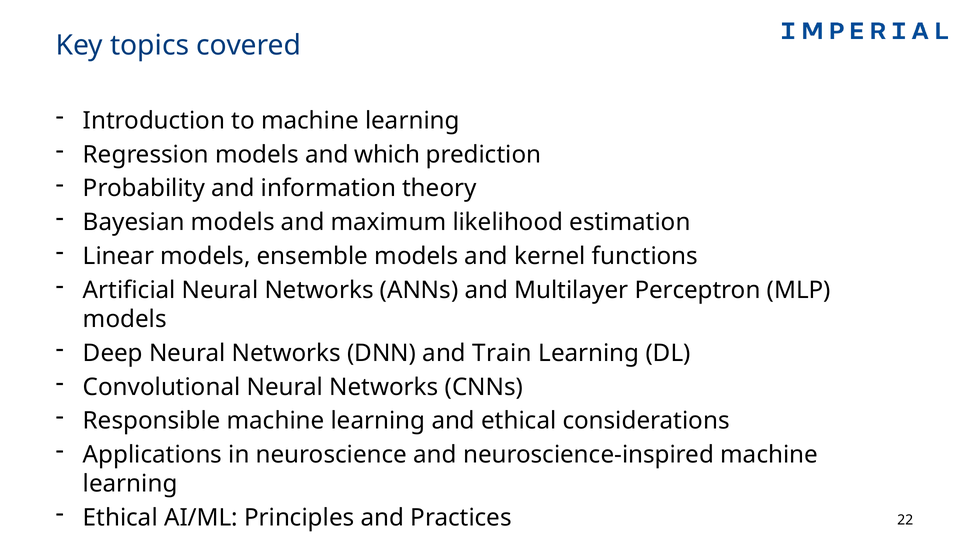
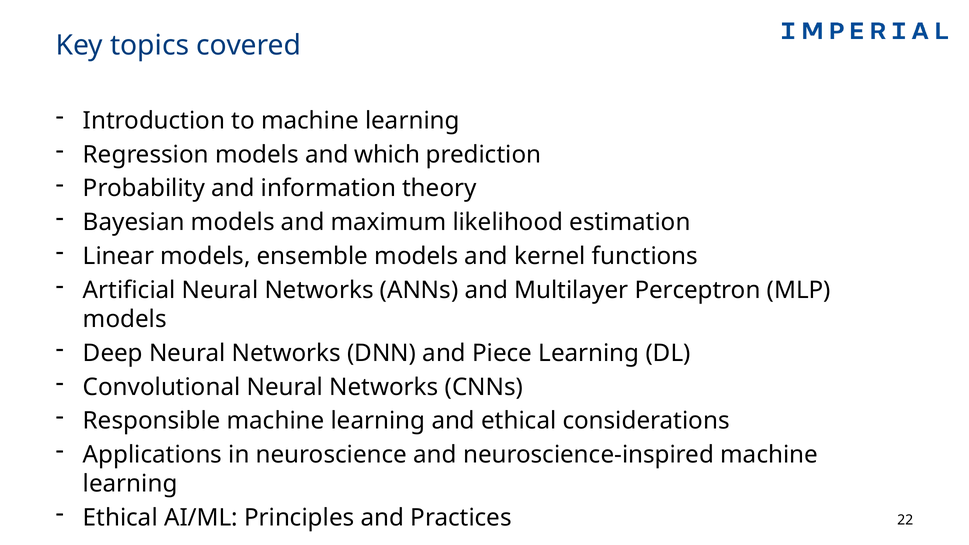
Train: Train -> Piece
